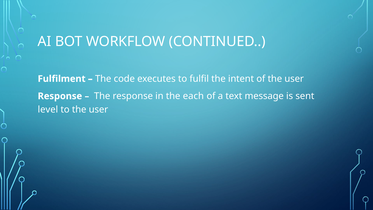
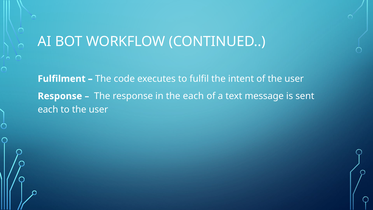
level at (48, 109): level -> each
